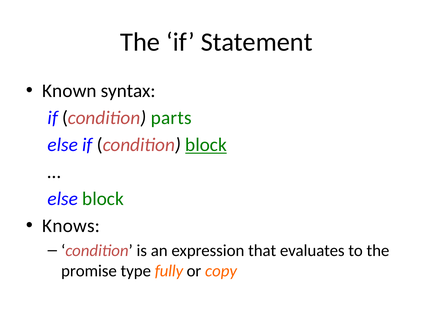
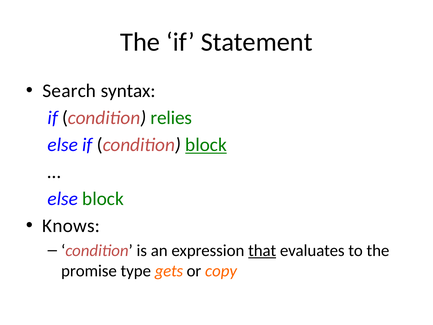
Known: Known -> Search
parts: parts -> relies
that underline: none -> present
fully: fully -> gets
